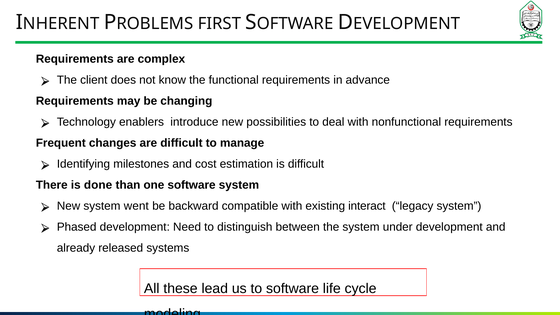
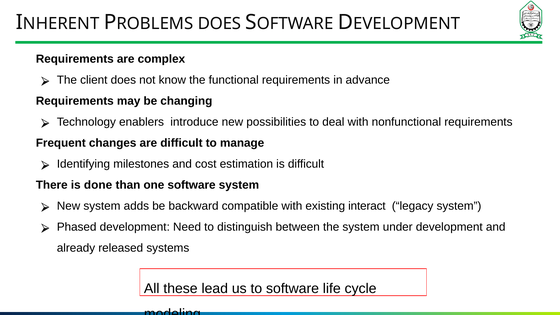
FIRST at (219, 24): FIRST -> DOES
went: went -> adds
